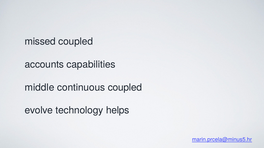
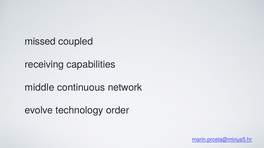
accounts: accounts -> receiving
continuous coupled: coupled -> network
helps: helps -> order
